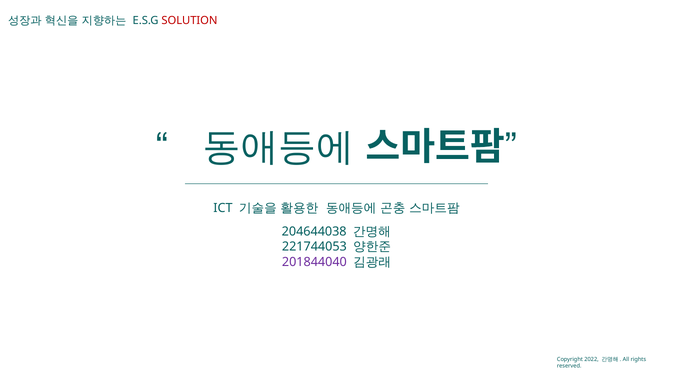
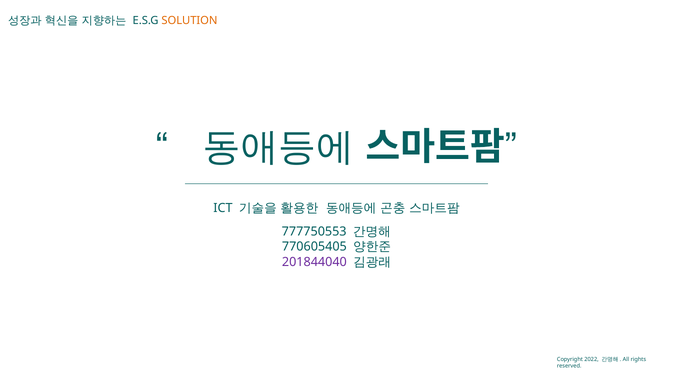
SOLUTION colour: red -> orange
204644038: 204644038 -> 777750553
221744053: 221744053 -> 770605405
